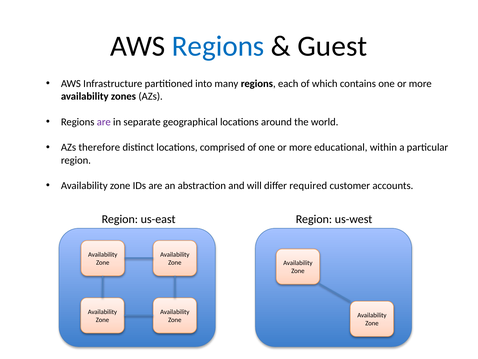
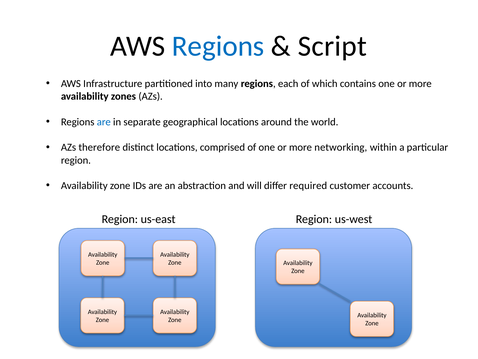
Guest: Guest -> Script
are at (104, 122) colour: purple -> blue
educational: educational -> networking
